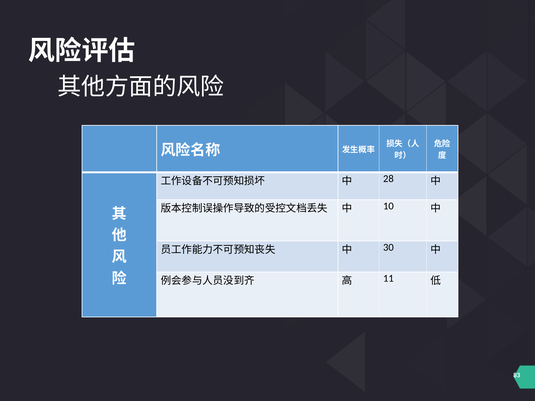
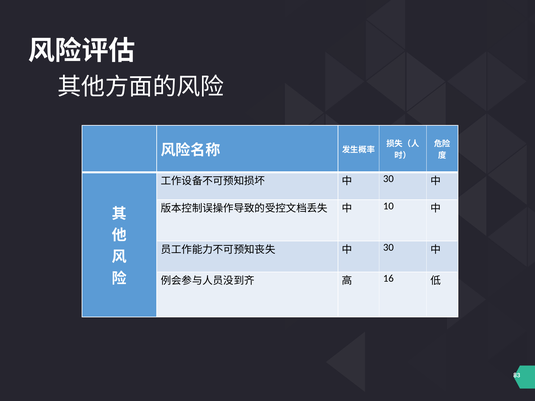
28 at (388, 179): 28 -> 30
11: 11 -> 16
